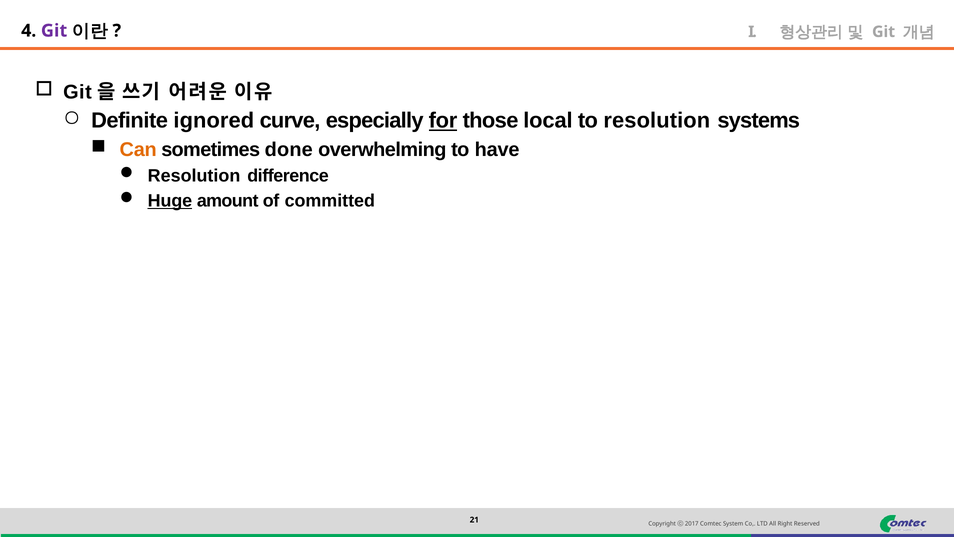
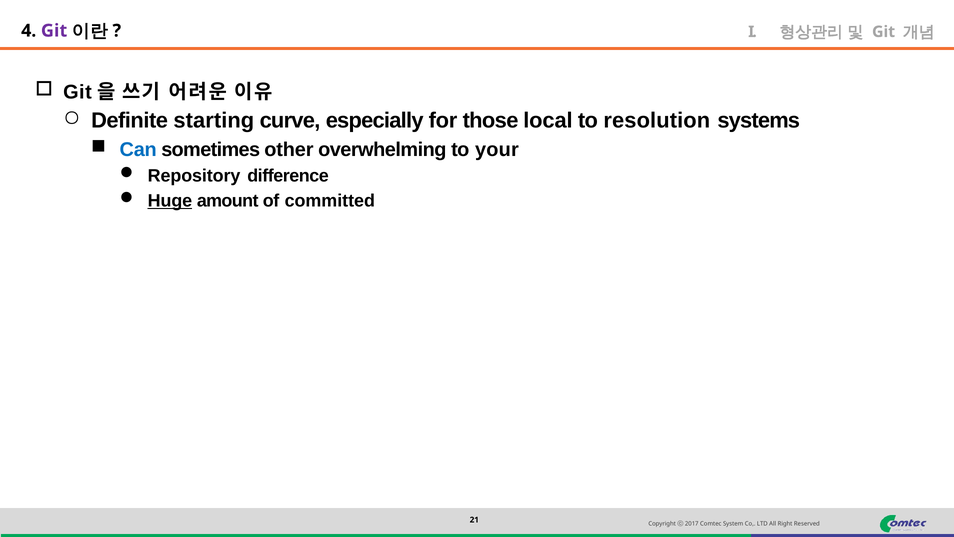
ignored: ignored -> starting
for underline: present -> none
Can colour: orange -> blue
done: done -> other
have: have -> your
Resolution at (194, 176): Resolution -> Repository
